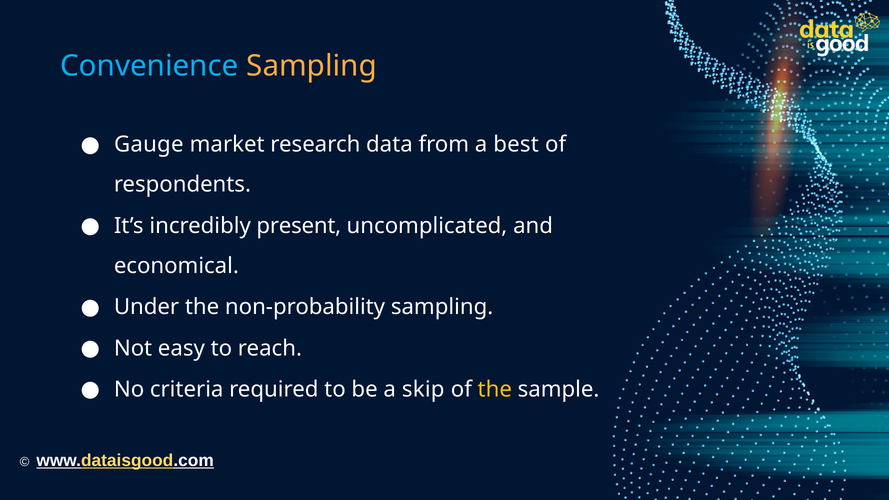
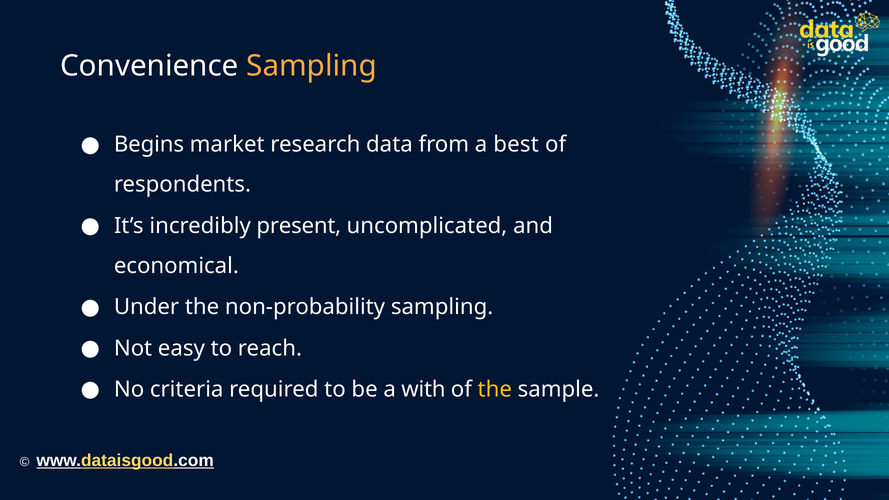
Convenience colour: light blue -> white
Gauge: Gauge -> Begins
skip: skip -> with
